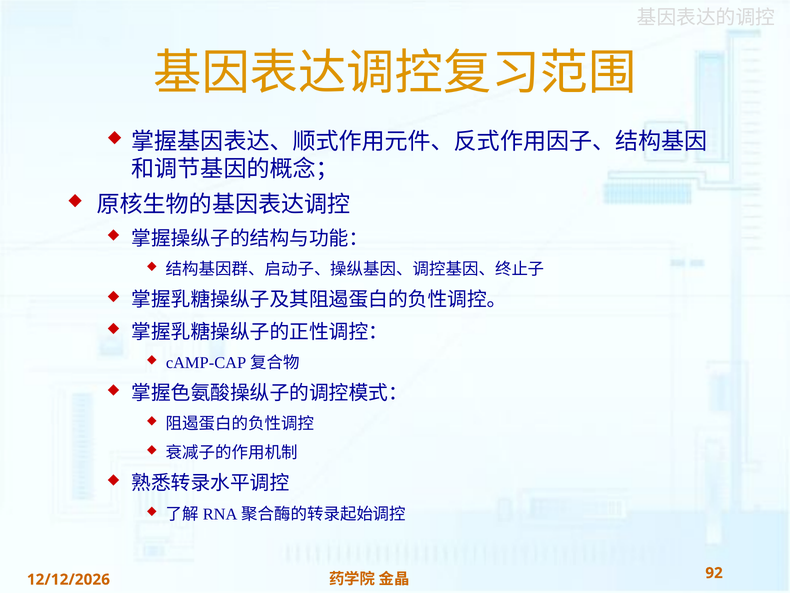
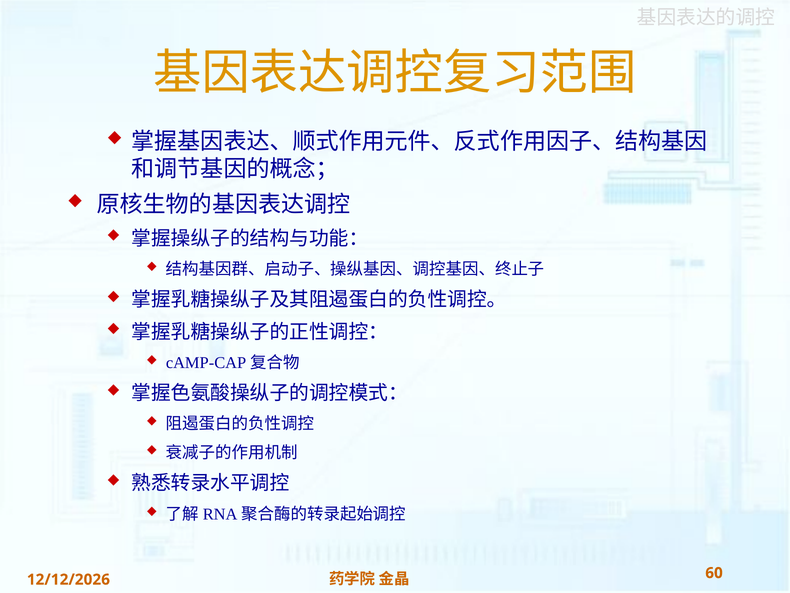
92: 92 -> 60
